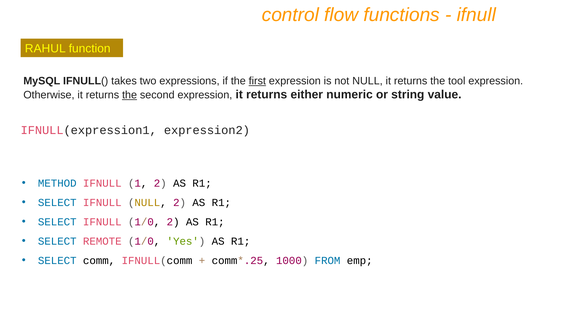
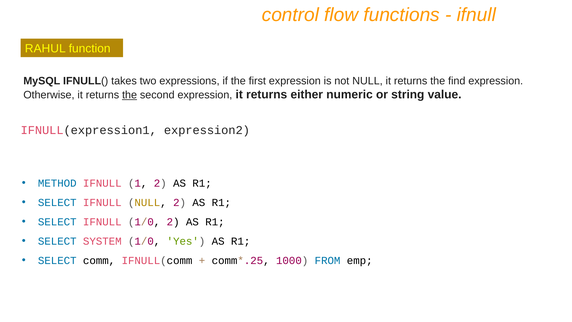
first underline: present -> none
tool: tool -> find
REMOTE: REMOTE -> SYSTEM
